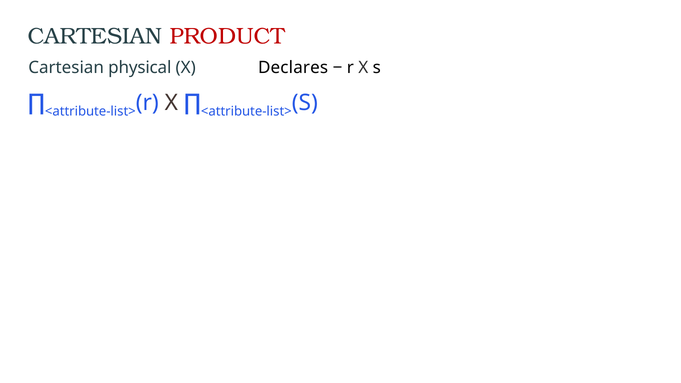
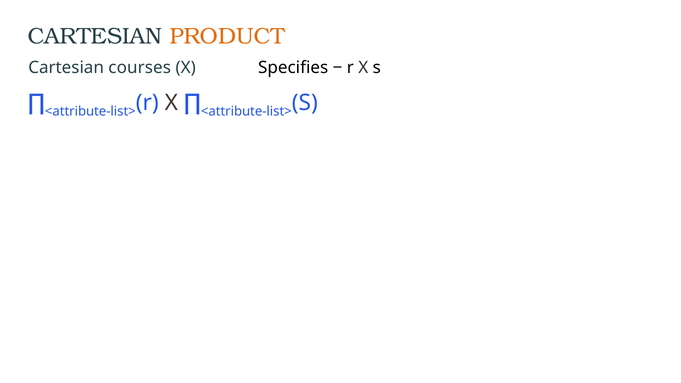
PRODUCT colour: red -> orange
physical: physical -> courses
Declares: Declares -> Specifies
